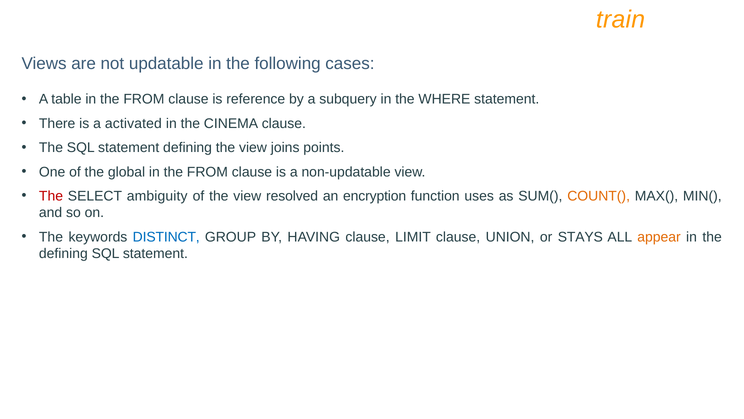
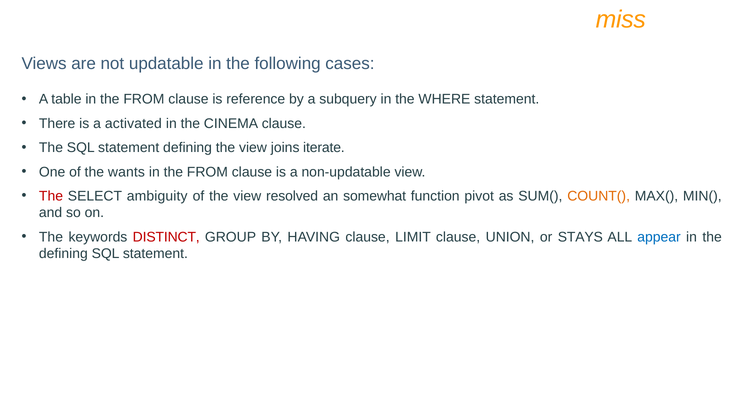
train: train -> miss
points: points -> iterate
global: global -> wants
encryption: encryption -> somewhat
uses: uses -> pivot
DISTINCT colour: blue -> red
appear colour: orange -> blue
